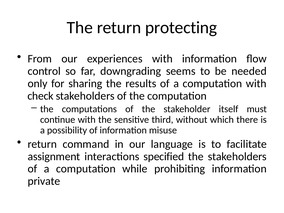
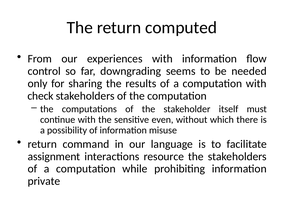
protecting: protecting -> computed
third: third -> even
specified: specified -> resource
